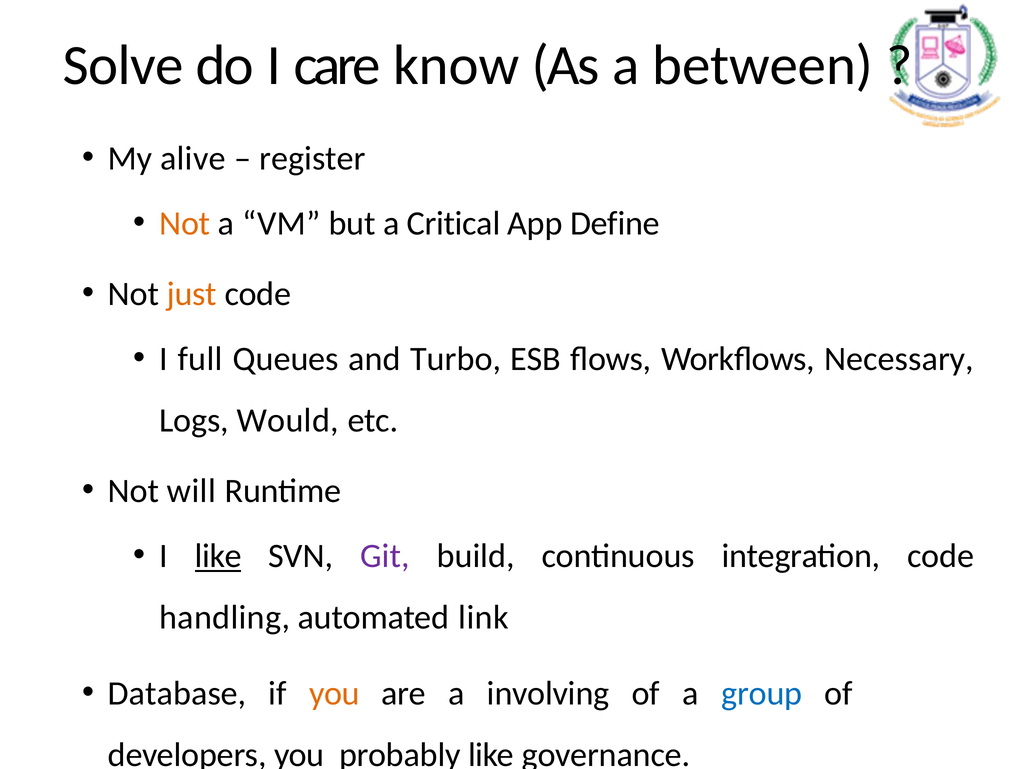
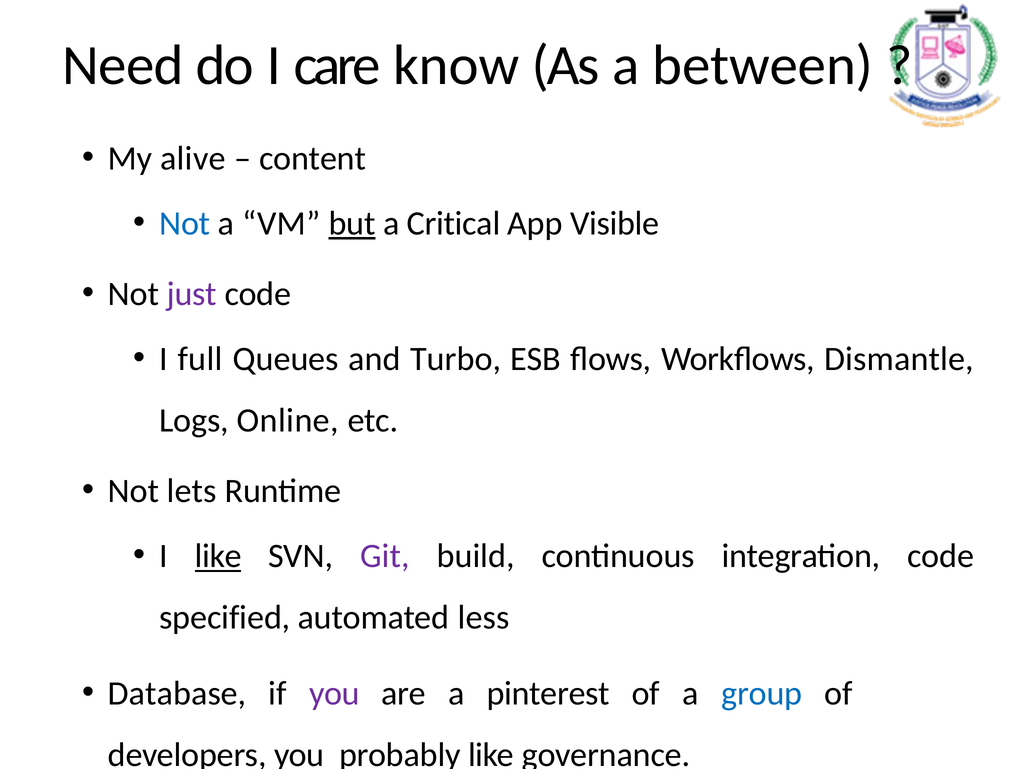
Solve: Solve -> Need
register: register -> content
Not at (185, 223) colour: orange -> blue
but underline: none -> present
Define: Define -> Visible
just colour: orange -> purple
Necessary: Necessary -> Dismantle
Would: Would -> Online
will: will -> lets
handling: handling -> specified
link: link -> less
you at (334, 693) colour: orange -> purple
involving: involving -> pinterest
